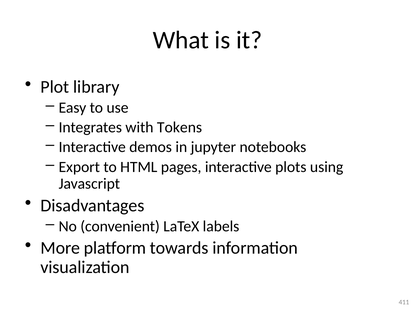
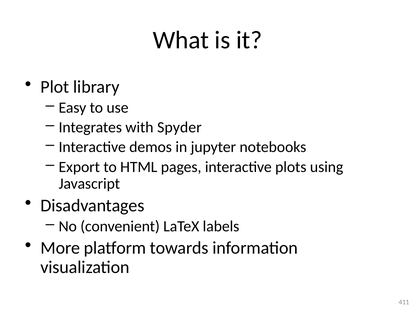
Tokens: Tokens -> Spyder
